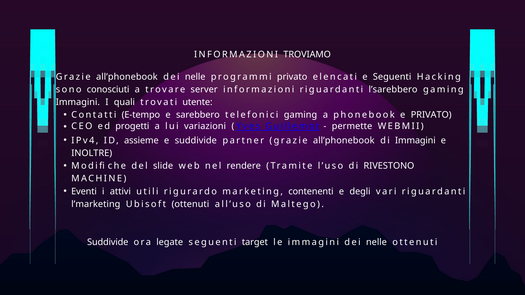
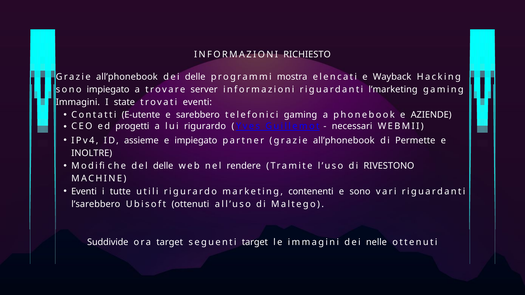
TROVIAMO: TROVIAMO -> RICHIESTO
nelle at (195, 77): nelle -> delle
programmi privato: privato -> mostra
e Seguenti: Seguenti -> Wayback
sono conosciuti: conosciuti -> impiegato
l’sarebbero: l’sarebbero -> l’marketing
quali: quali -> state
trovati utente: utente -> eventi
E-tempo: E-tempo -> E-utente
e PRIVATO: PRIVATO -> AZIENDE
lui variazioni: variazioni -> rigurardo
permette: permette -> necessari
e suddivide: suddivide -> impiegato
di Immagini: Immagini -> Permette
del slide: slide -> delle
attivi: attivi -> tutte
e degli: degli -> sono
l’marketing: l’marketing -> l’sarebbero
ora legate: legate -> target
